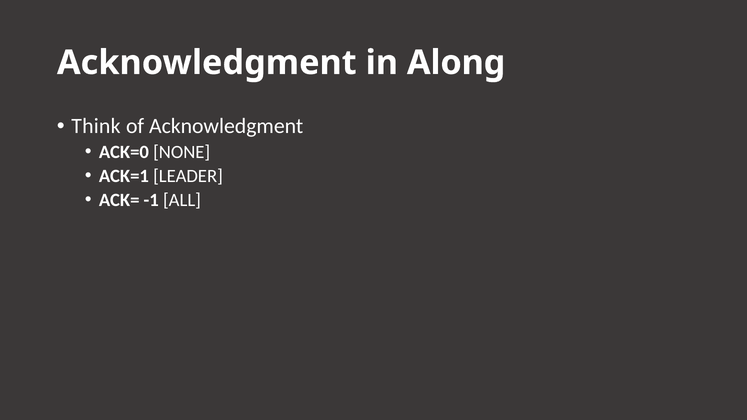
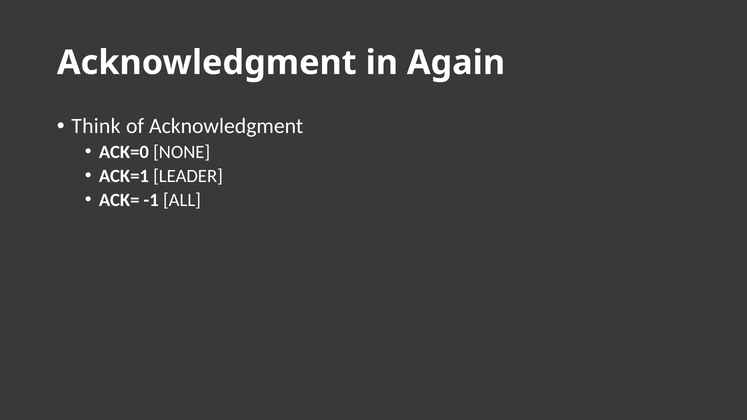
Along: Along -> Again
